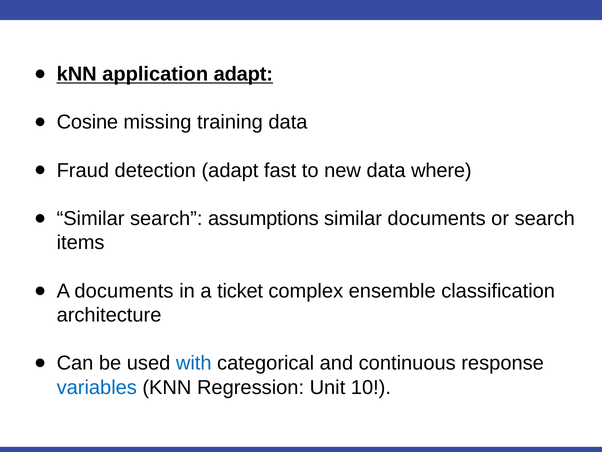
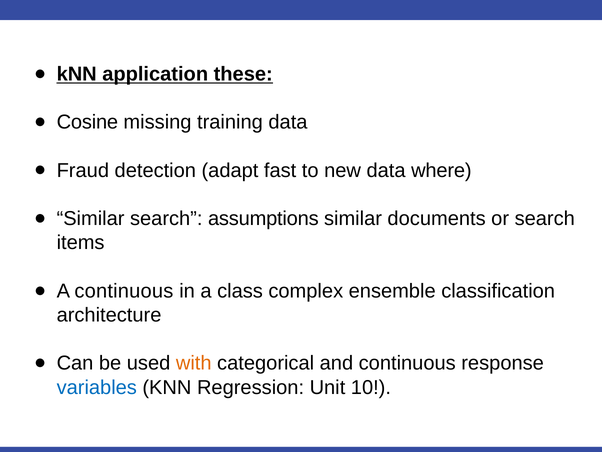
application adapt: adapt -> these
A documents: documents -> continuous
ticket: ticket -> class
with colour: blue -> orange
